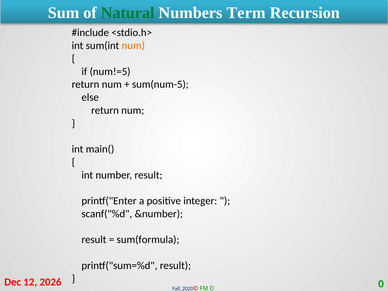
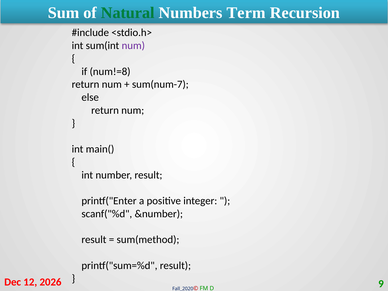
num at (133, 46) colour: orange -> purple
num!=5: num!=5 -> num!=8
sum(num-5: sum(num-5 -> sum(num-7
sum(formula: sum(formula -> sum(method
0: 0 -> 9
